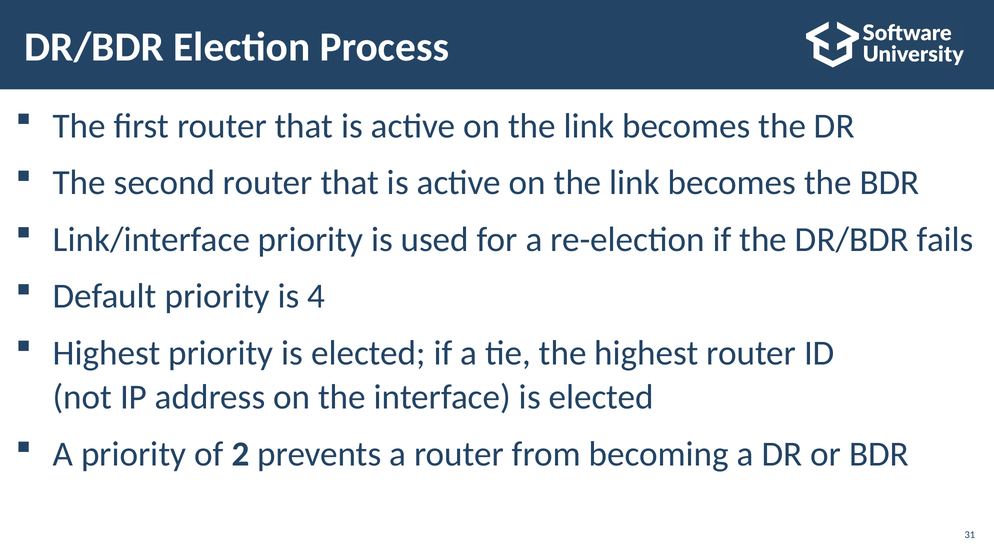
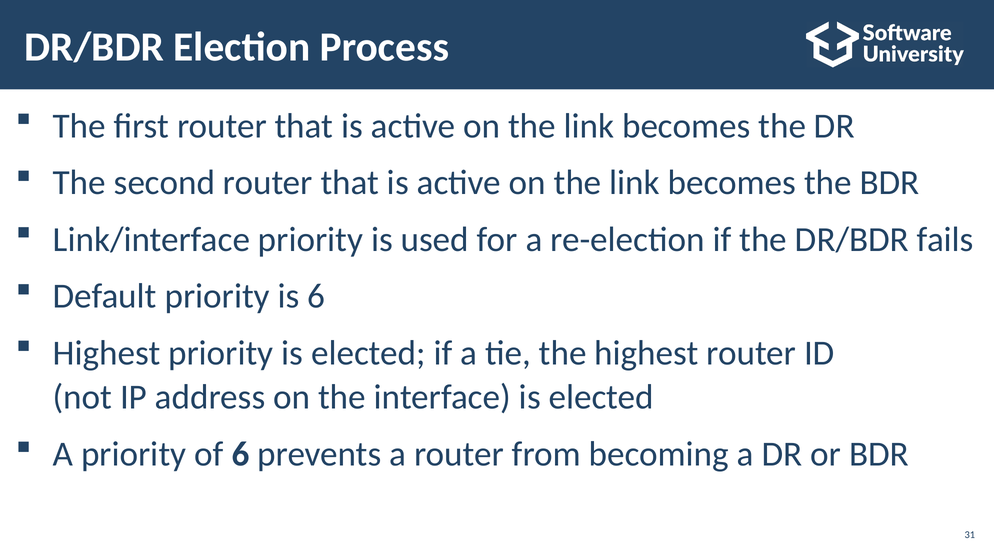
is 4: 4 -> 6
of 2: 2 -> 6
